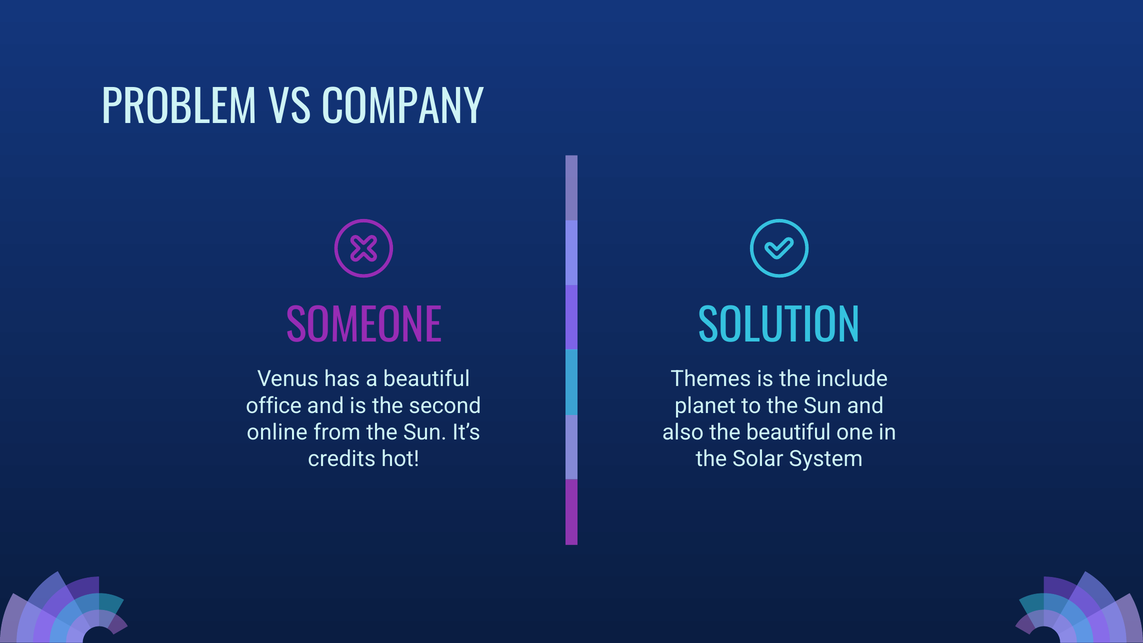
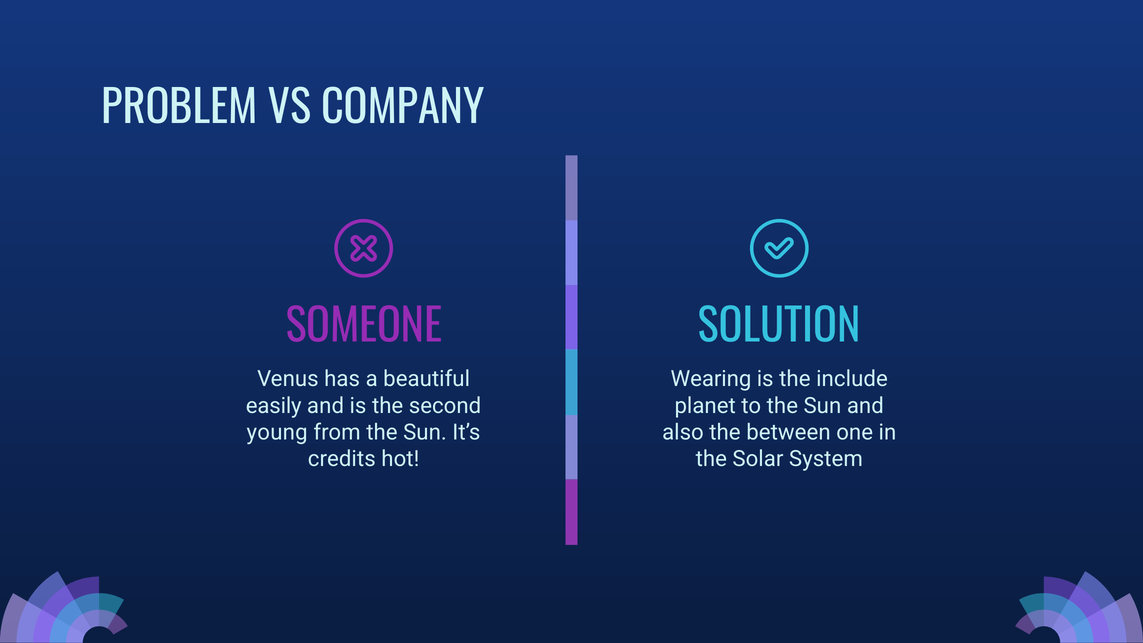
Themes: Themes -> Wearing
office: office -> easily
online: online -> young
the beautiful: beautiful -> between
